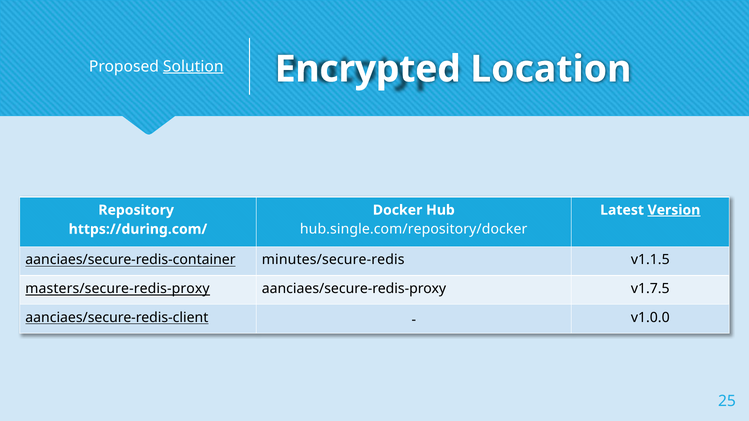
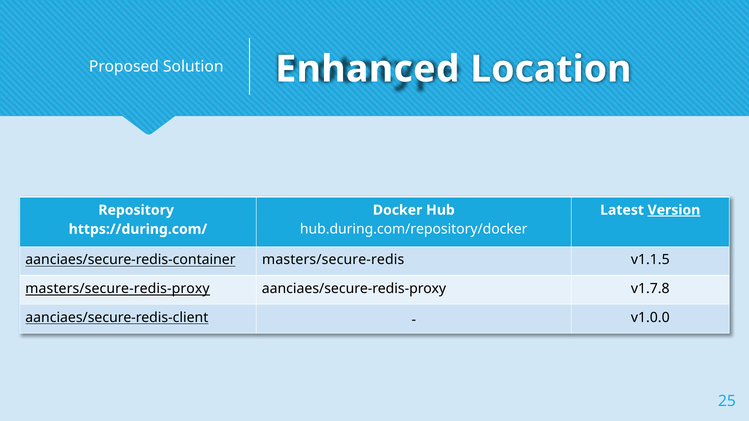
Solution underline: present -> none
Encrypted: Encrypted -> Enhanced
hub.single.com/repository/docker: hub.single.com/repository/docker -> hub.during.com/repository/docker
minutes/secure-redis: minutes/secure-redis -> masters/secure-redis
v1.7.5: v1.7.5 -> v1.7.8
